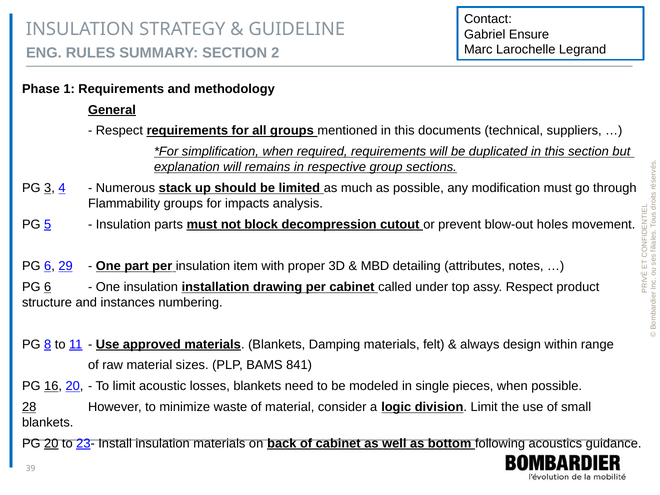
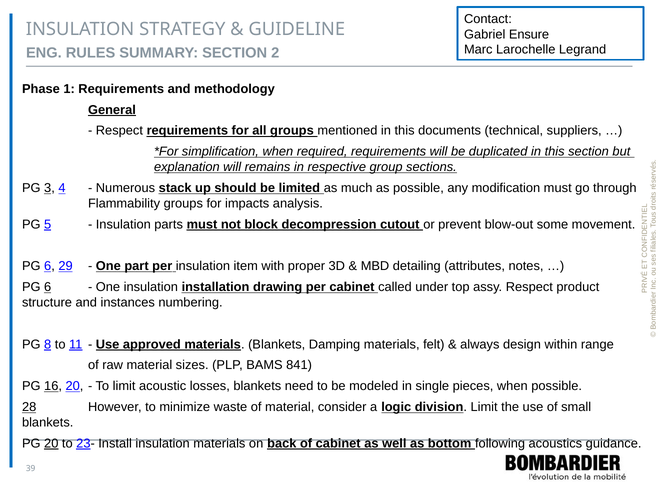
holes: holes -> some
